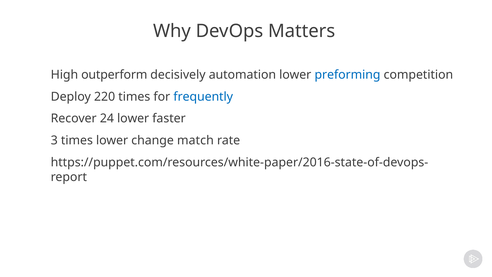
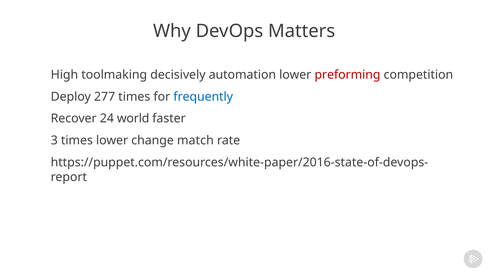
outperform: outperform -> toolmaking
preforming colour: blue -> red
220: 220 -> 277
24 lower: lower -> world
